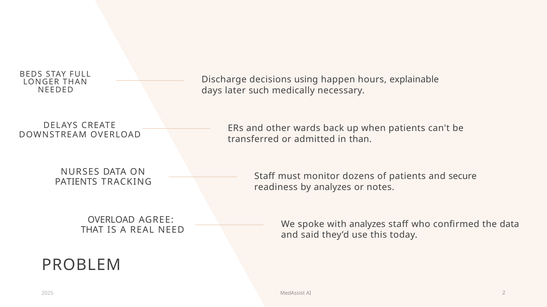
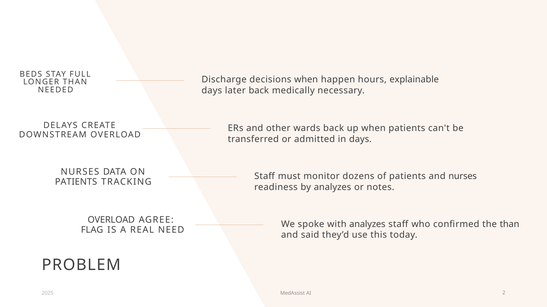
decisions using: using -> when
later such: such -> back
in than: than -> days
and secure: secure -> nurses
the data: data -> than
THAT: THAT -> FLAG
